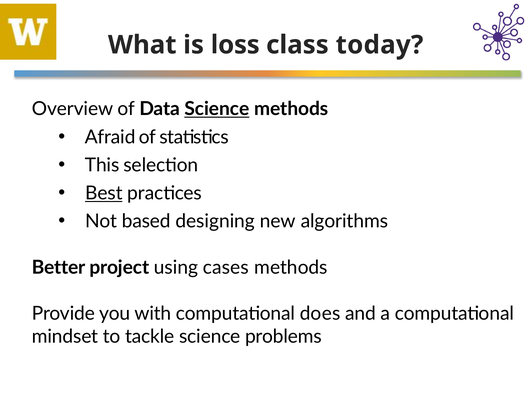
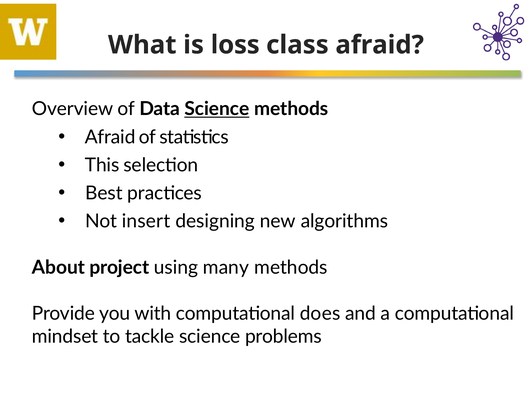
class today: today -> afraid
Best underline: present -> none
based: based -> insert
Better: Better -> About
cases: cases -> many
